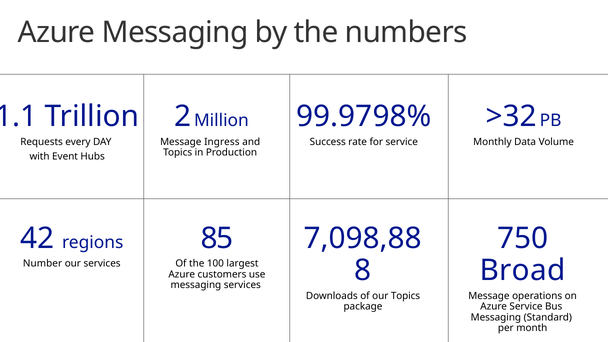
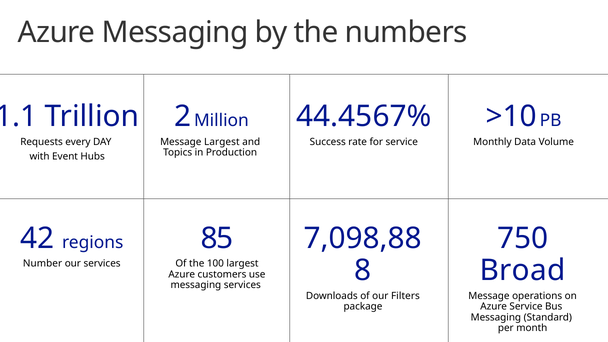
99.9798%: 99.9798% -> 44.4567%
>32: >32 -> >10
Message Ingress: Ingress -> Largest
our Topics: Topics -> Filters
